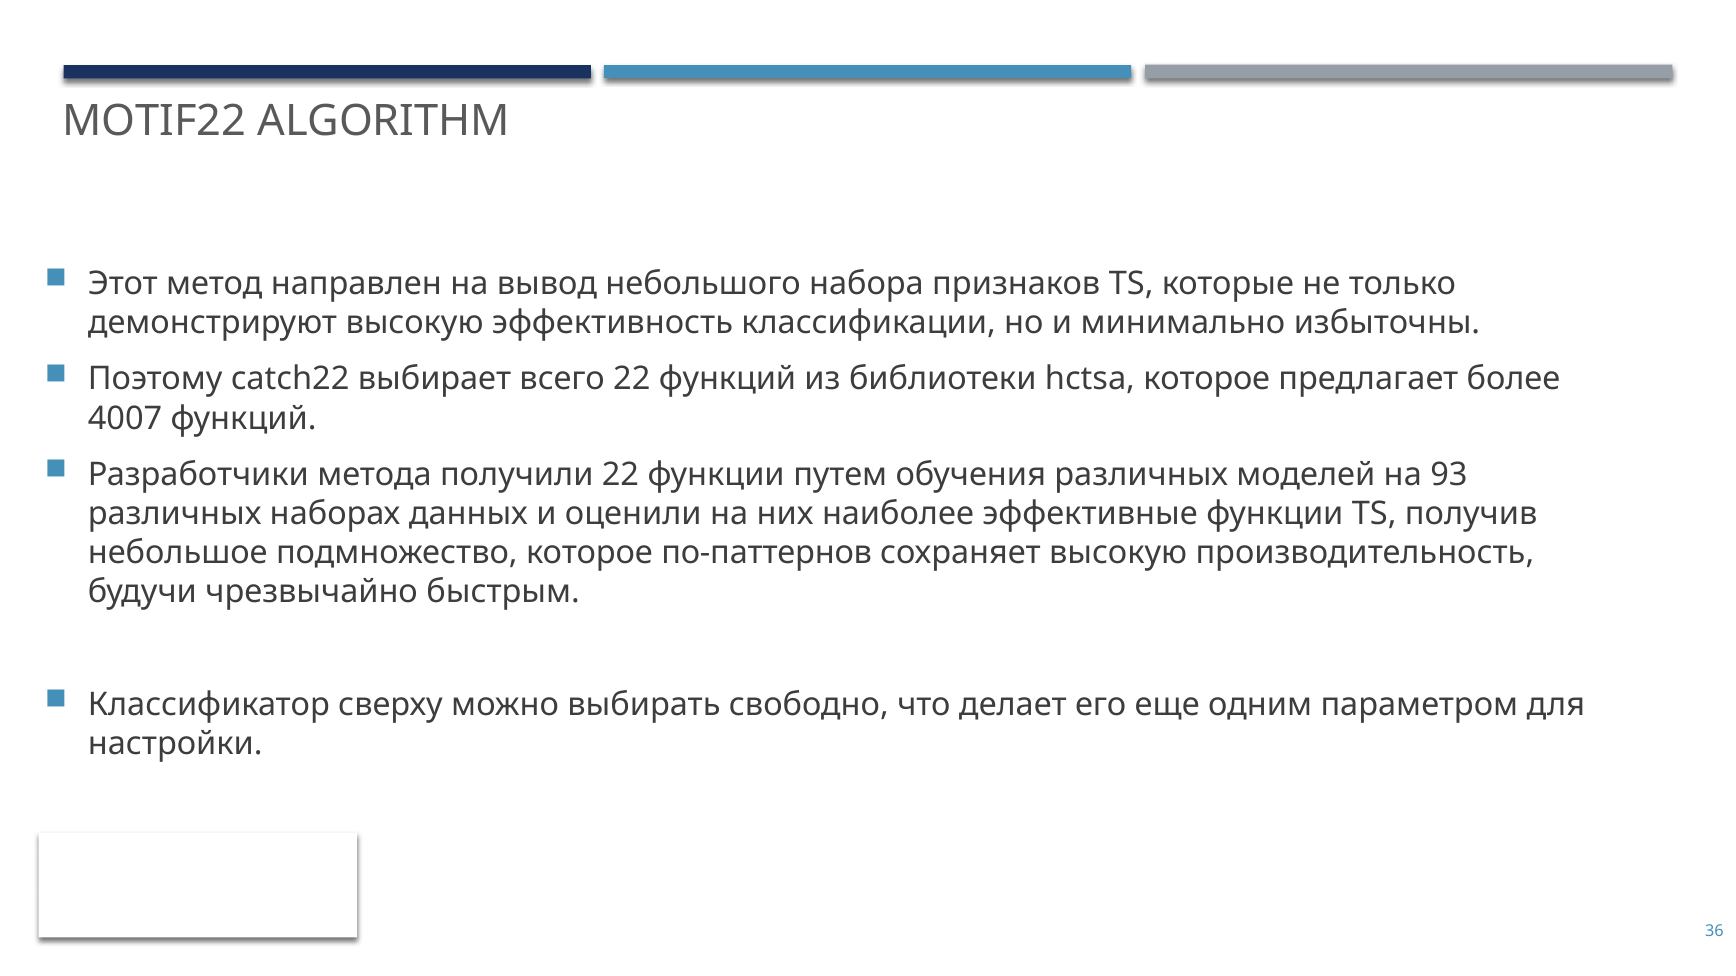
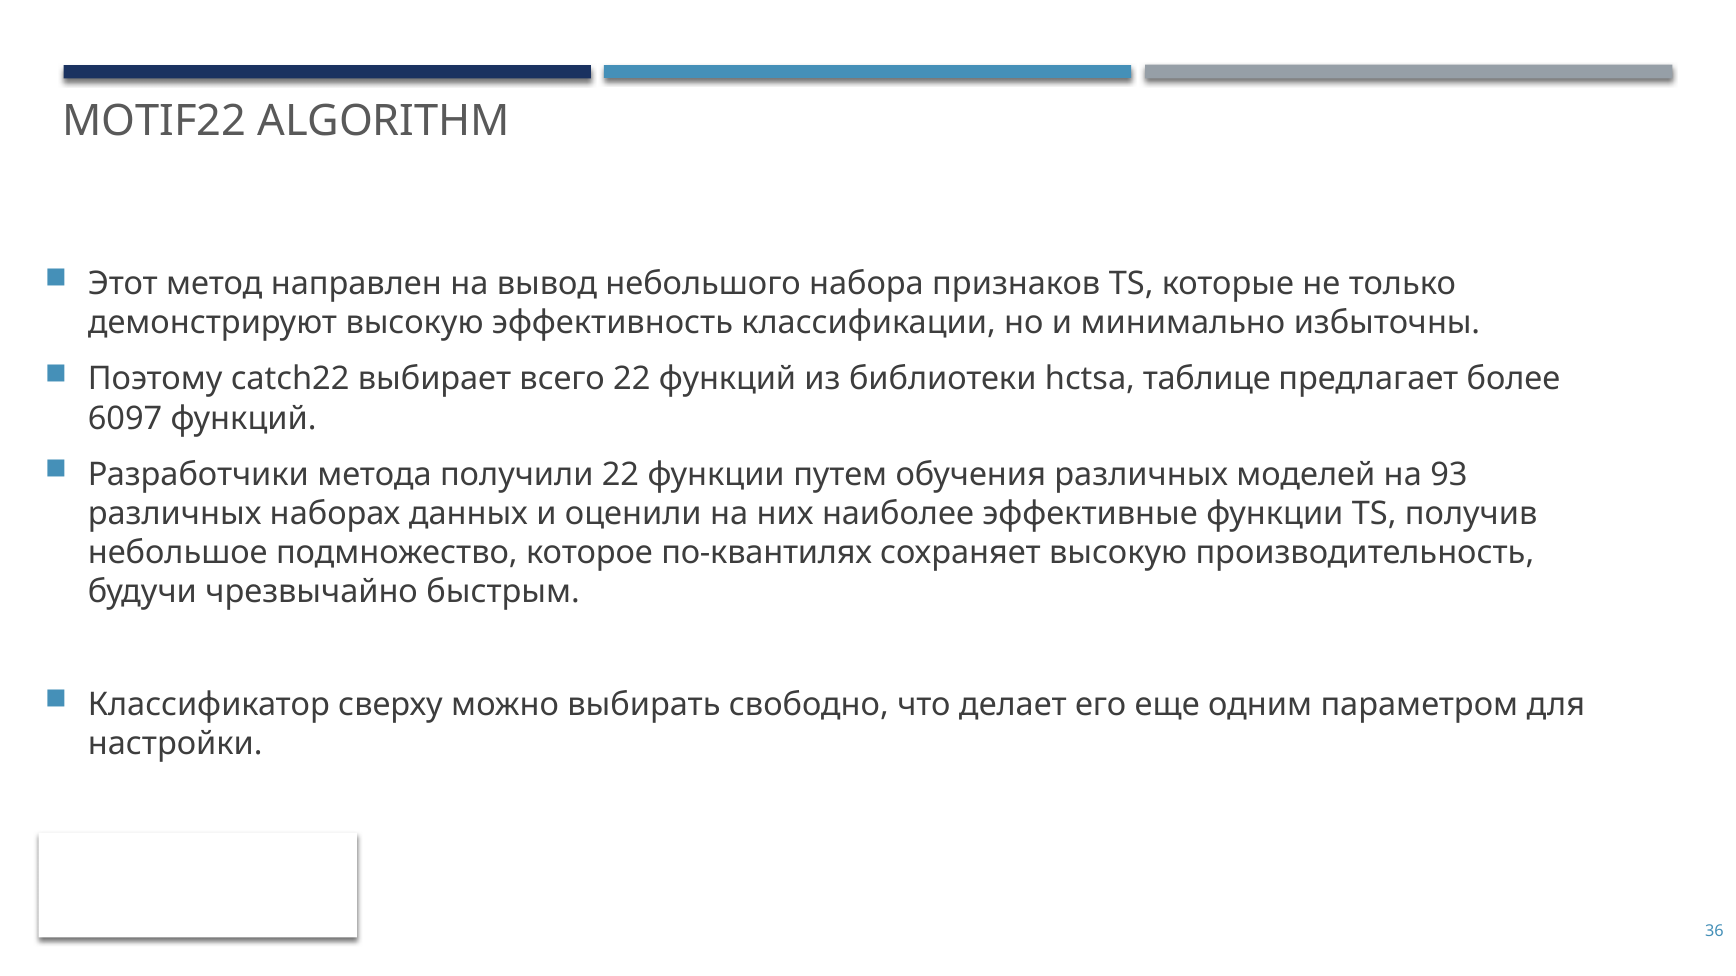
hctsa которое: которое -> таблице
4007: 4007 -> 6097
по-паттернов: по-паттернов -> по-квантилях
